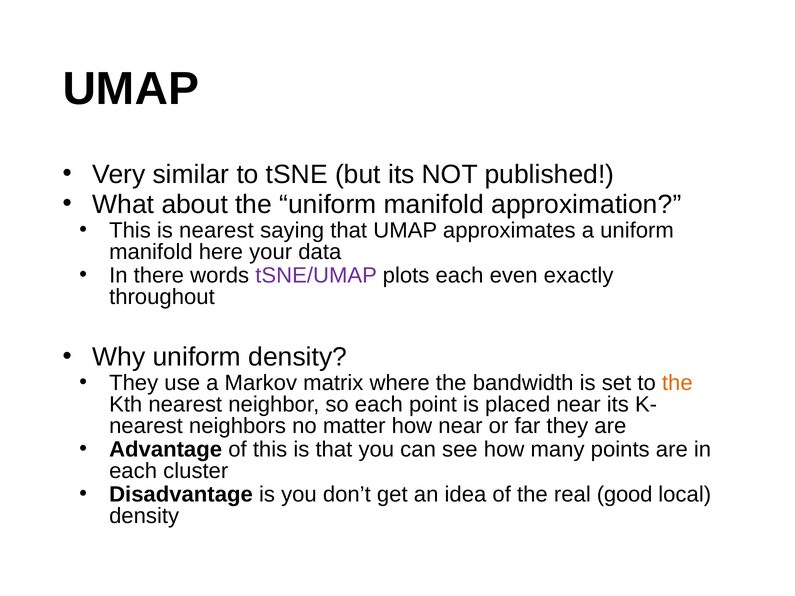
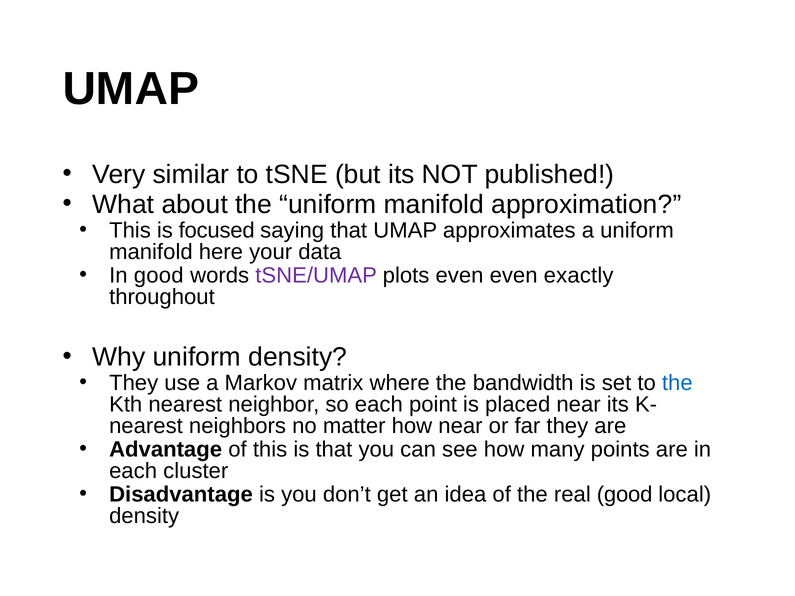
is nearest: nearest -> focused
In there: there -> good
plots each: each -> even
the at (677, 383) colour: orange -> blue
